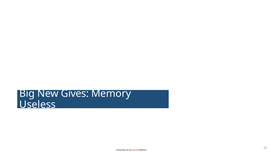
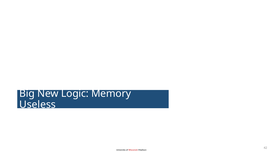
Gives: Gives -> Logic
